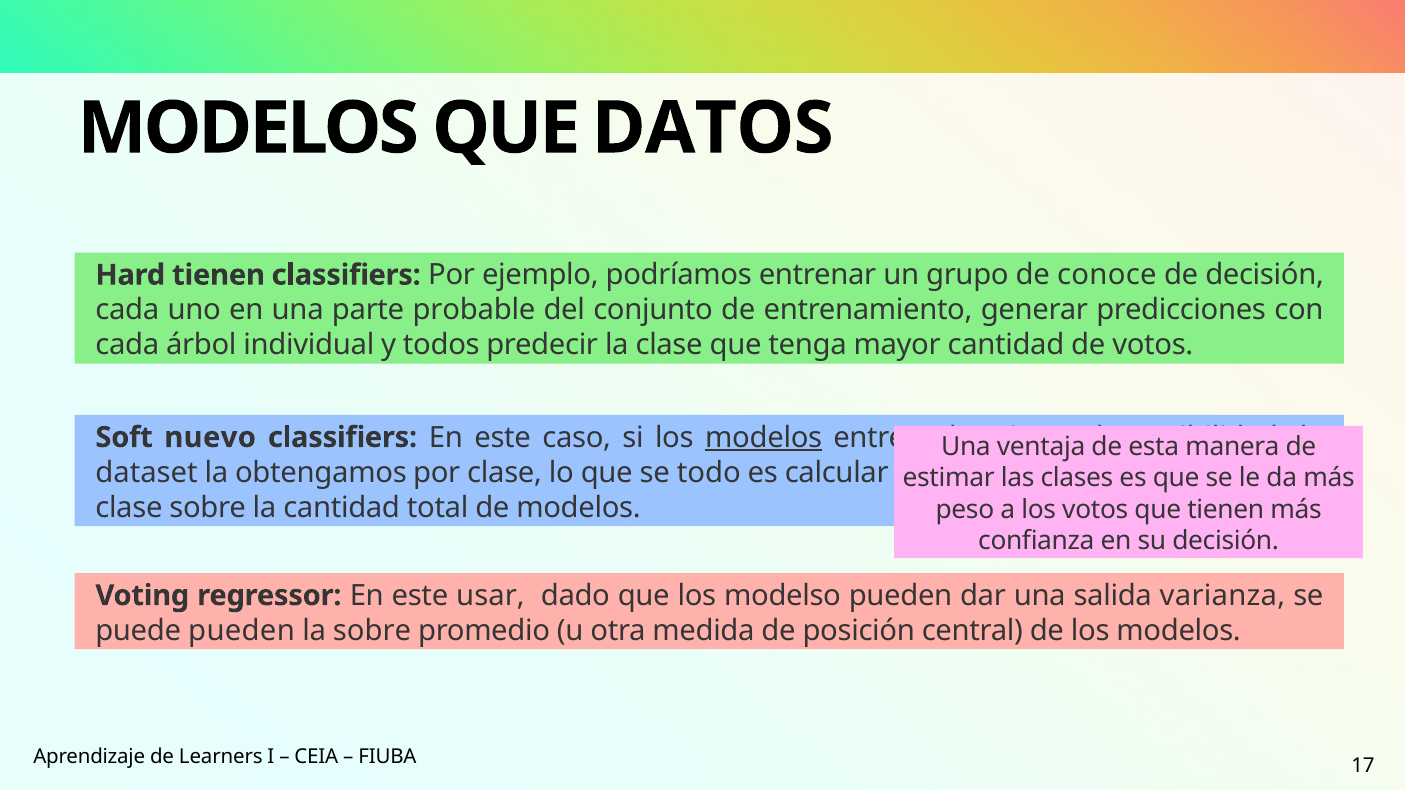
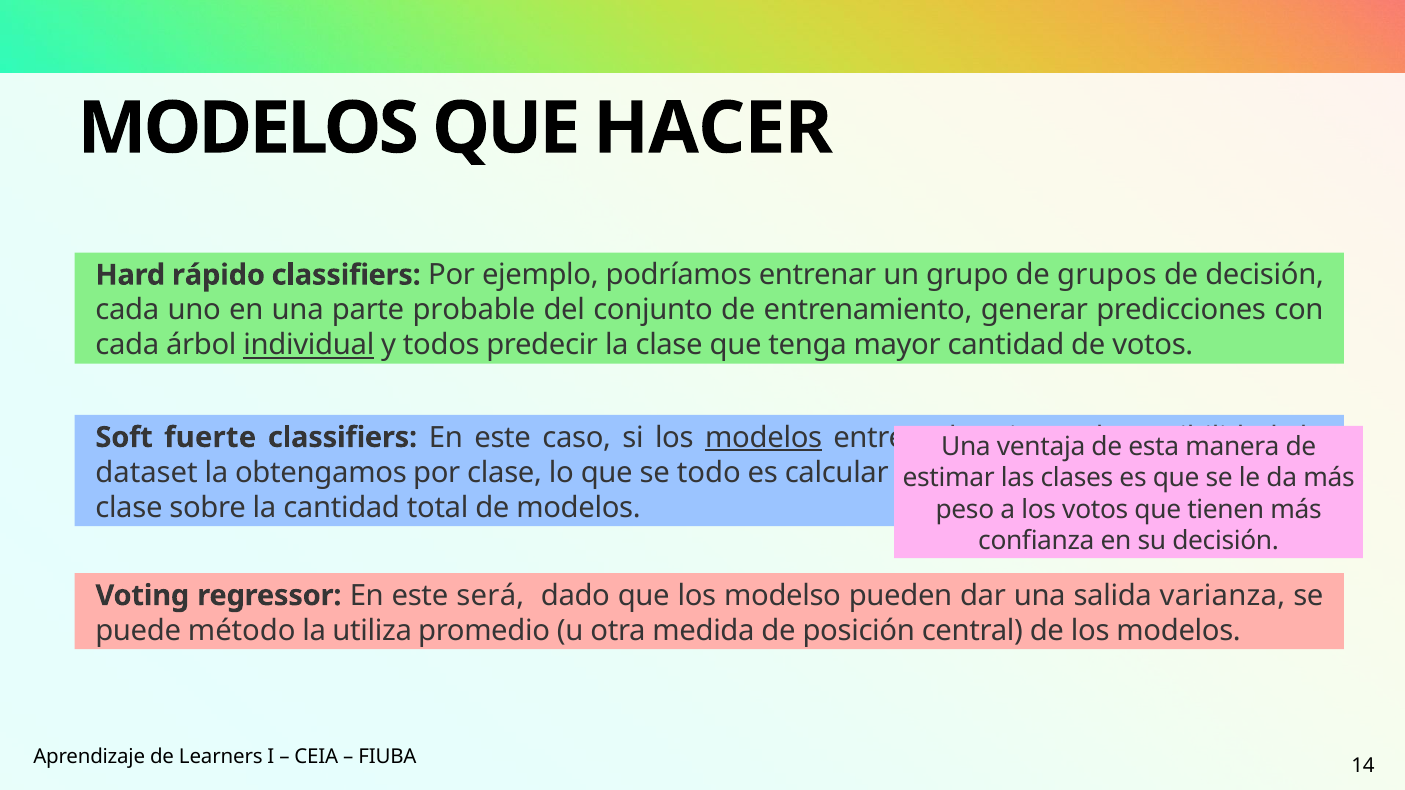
DATOS: DATOS -> HACER
Hard tienen: tienen -> rápido
conoce: conoce -> grupos
individual underline: none -> present
nuevo: nuevo -> fuerte
usar: usar -> será
puede pueden: pueden -> método
la sobre: sobre -> utiliza
17: 17 -> 14
